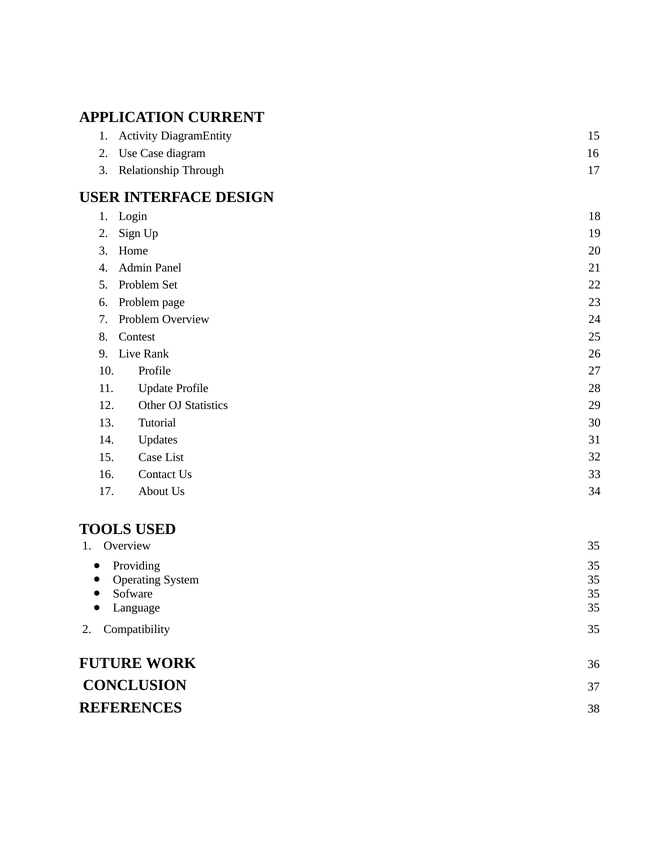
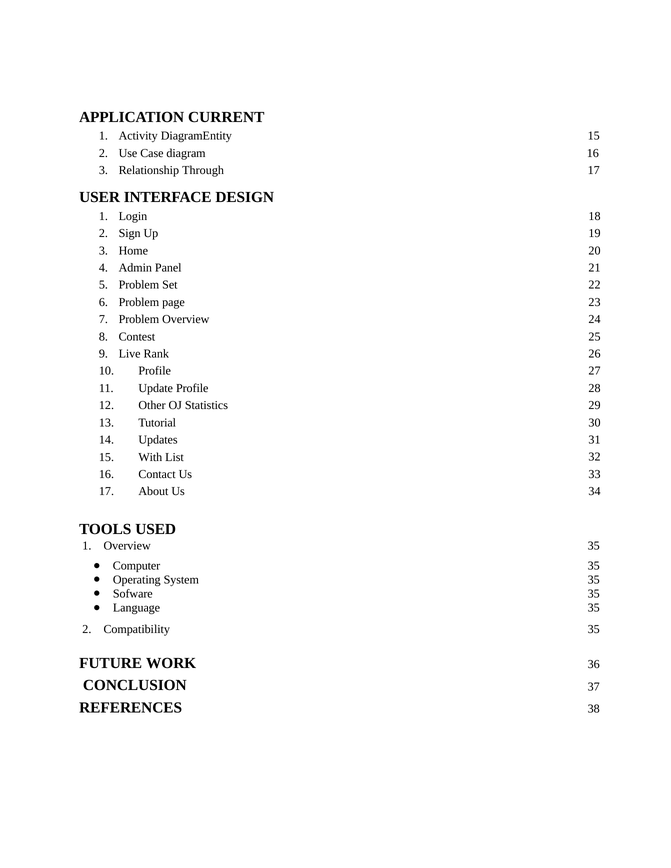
15 Case: Case -> With
Providing: Providing -> Computer
